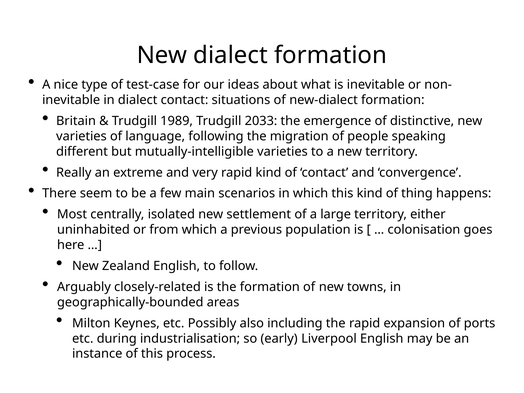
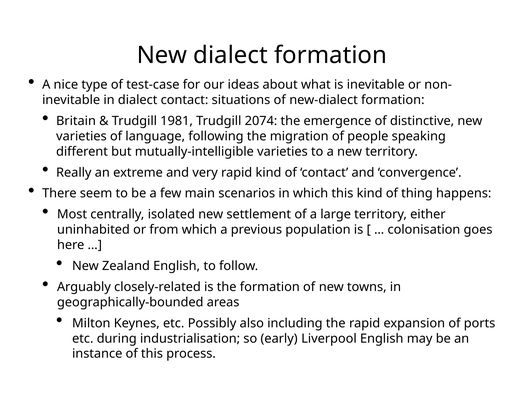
1989: 1989 -> 1981
2033: 2033 -> 2074
